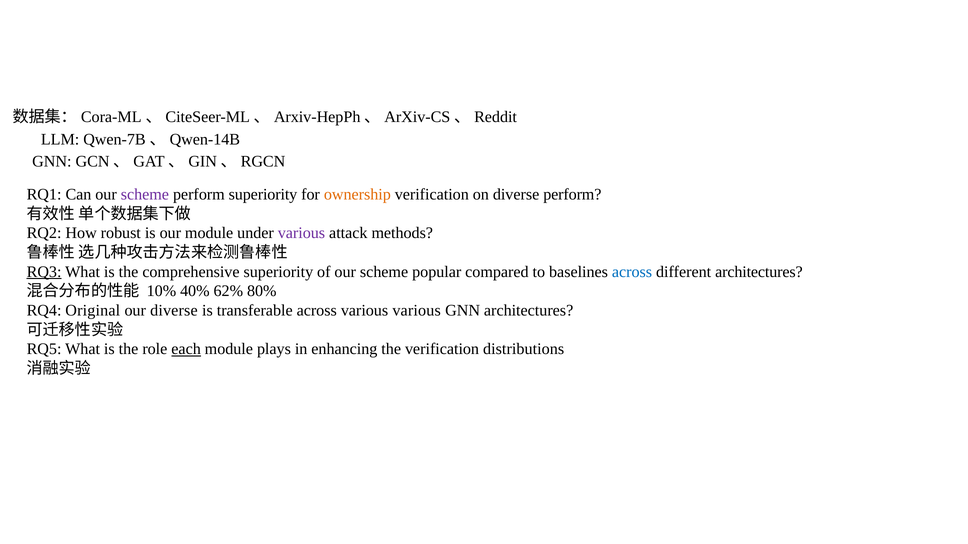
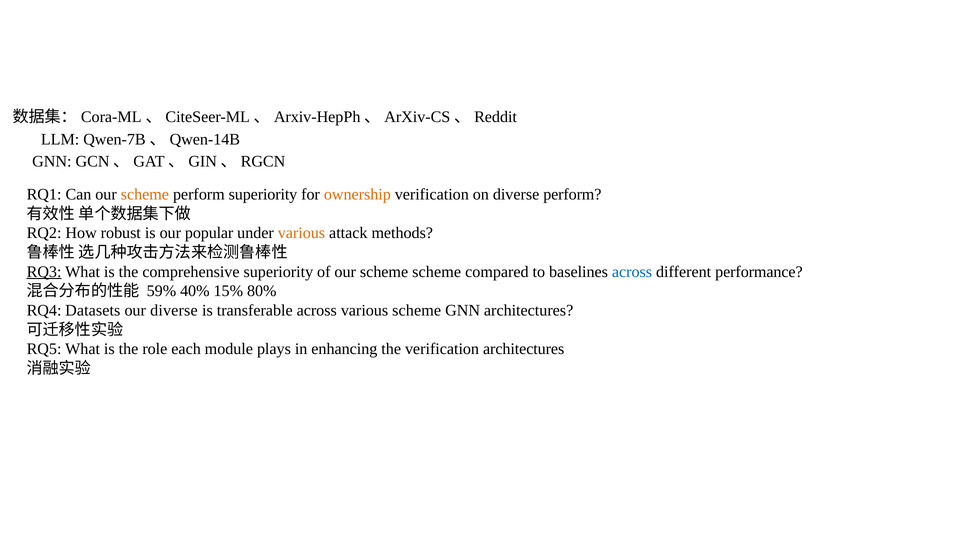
scheme at (145, 195) colour: purple -> orange
our module: module -> popular
various at (301, 233) colour: purple -> orange
scheme popular: popular -> scheme
different architectures: architectures -> performance
10%: 10% -> 59%
62%: 62% -> 15%
Original: Original -> Datasets
various various: various -> scheme
each underline: present -> none
verification distributions: distributions -> architectures
